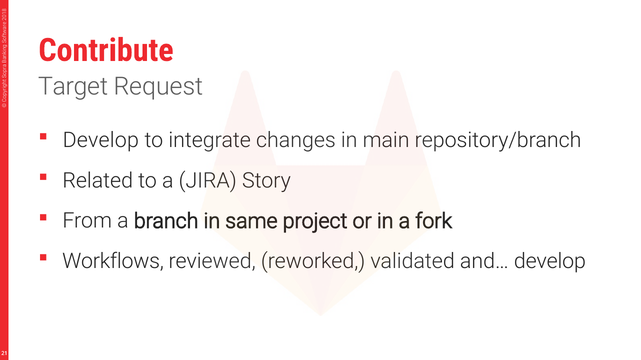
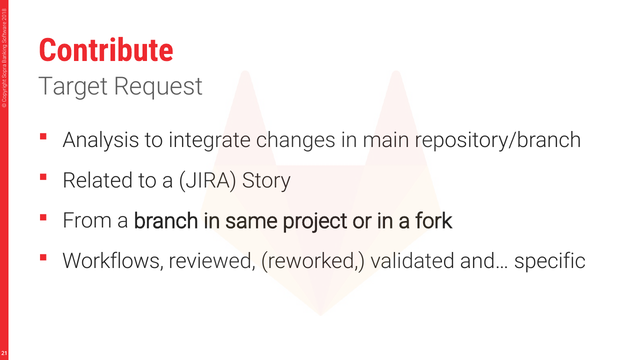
Develop at (101, 141): Develop -> Analysis
and… develop: develop -> specific
